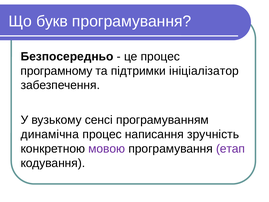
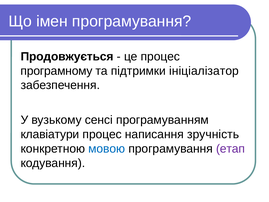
букв: букв -> імен
Безпосередньо: Безпосередньо -> Продовжується
динамічна: динамічна -> клавіатури
мовою colour: purple -> blue
